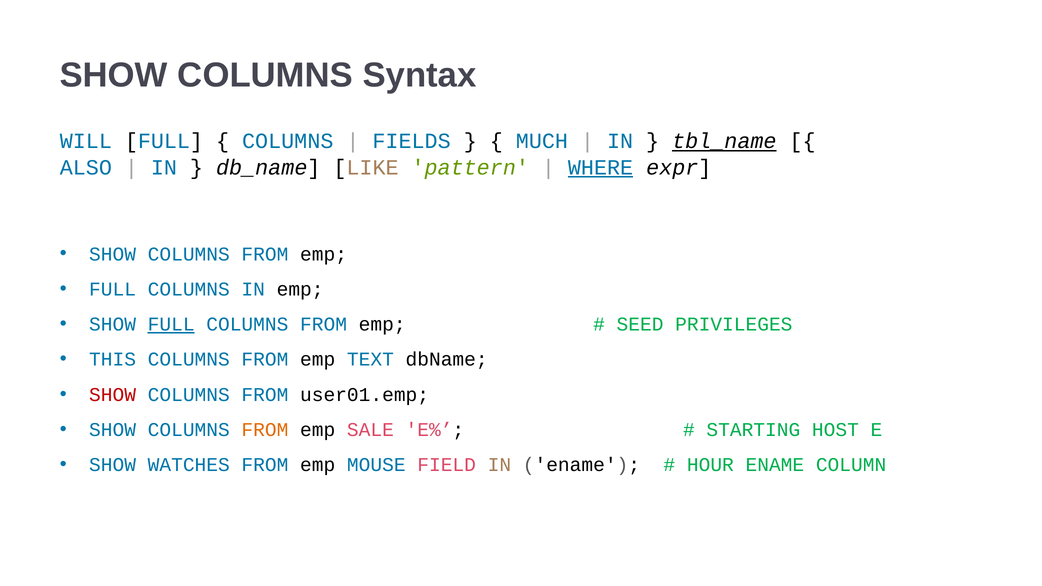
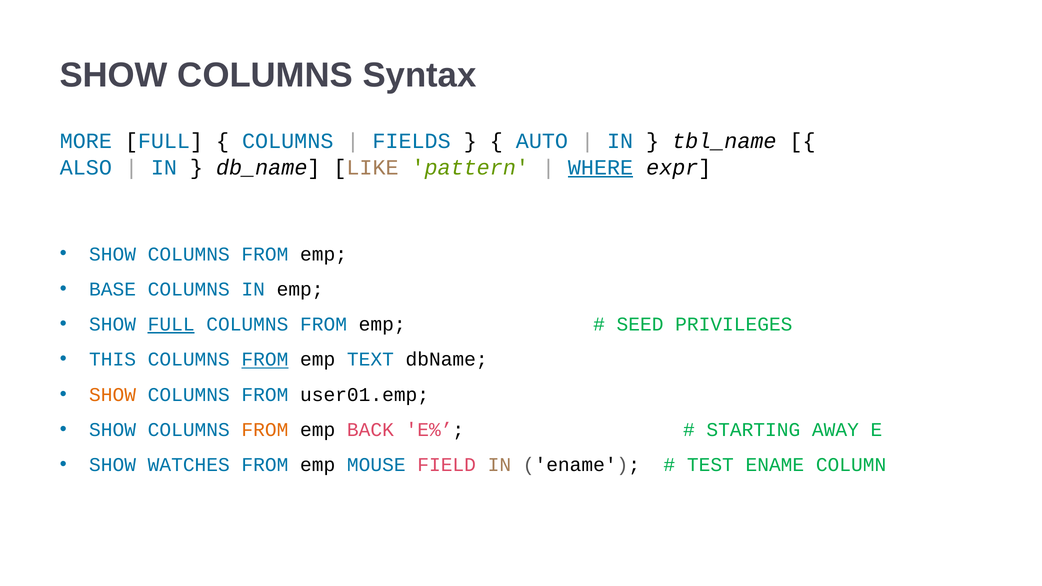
WILL: WILL -> MORE
MUCH: MUCH -> AUTO
tbl_name underline: present -> none
FULL at (113, 289): FULL -> BASE
FROM at (265, 360) underline: none -> present
SHOW at (113, 395) colour: red -> orange
SALE: SALE -> BACK
HOST: HOST -> AWAY
HOUR: HOUR -> TEST
